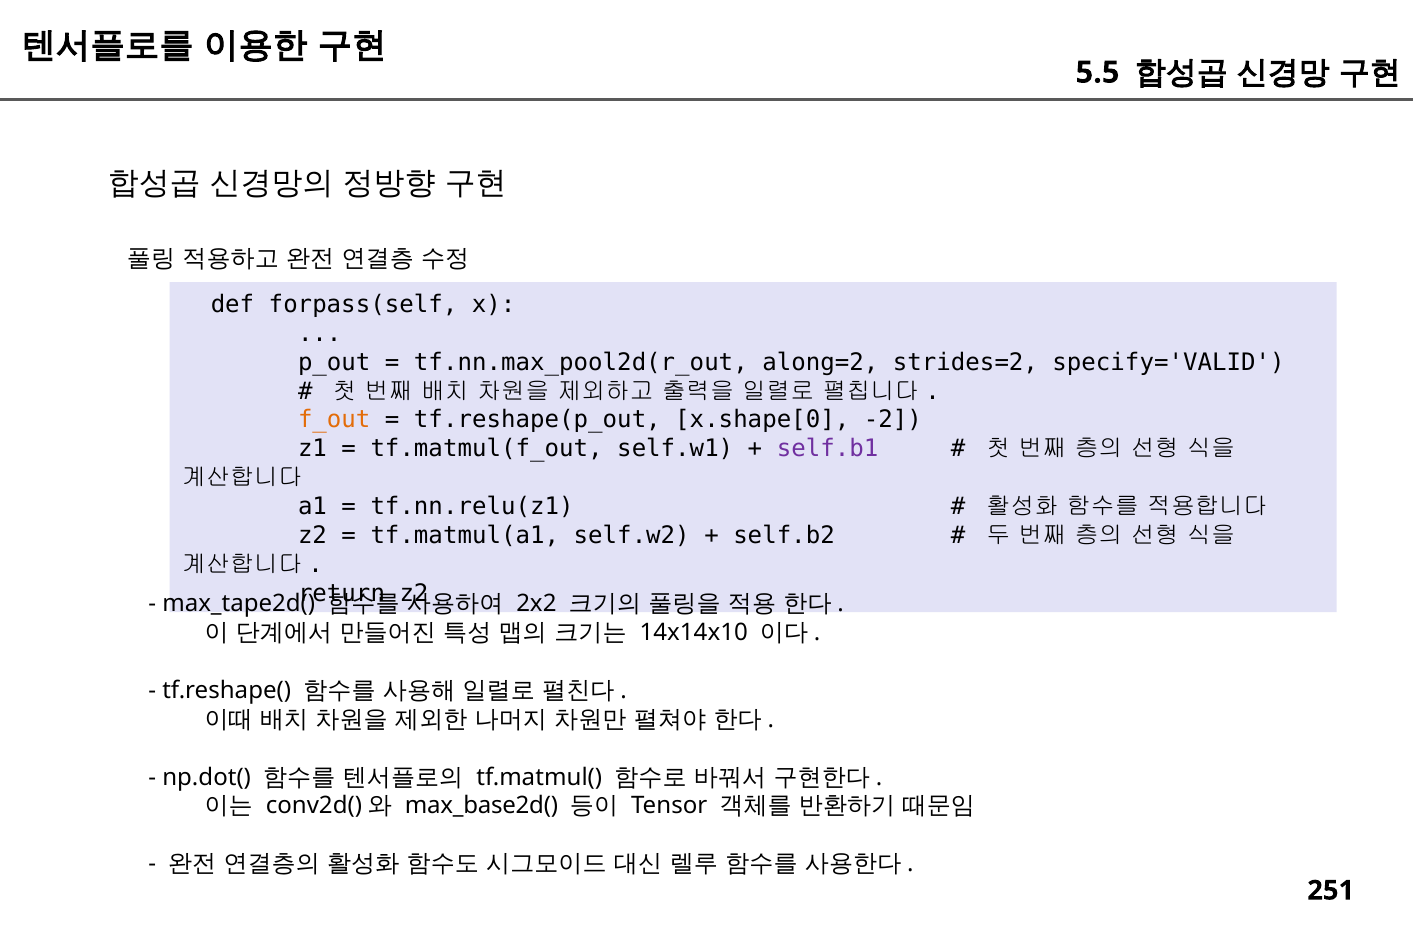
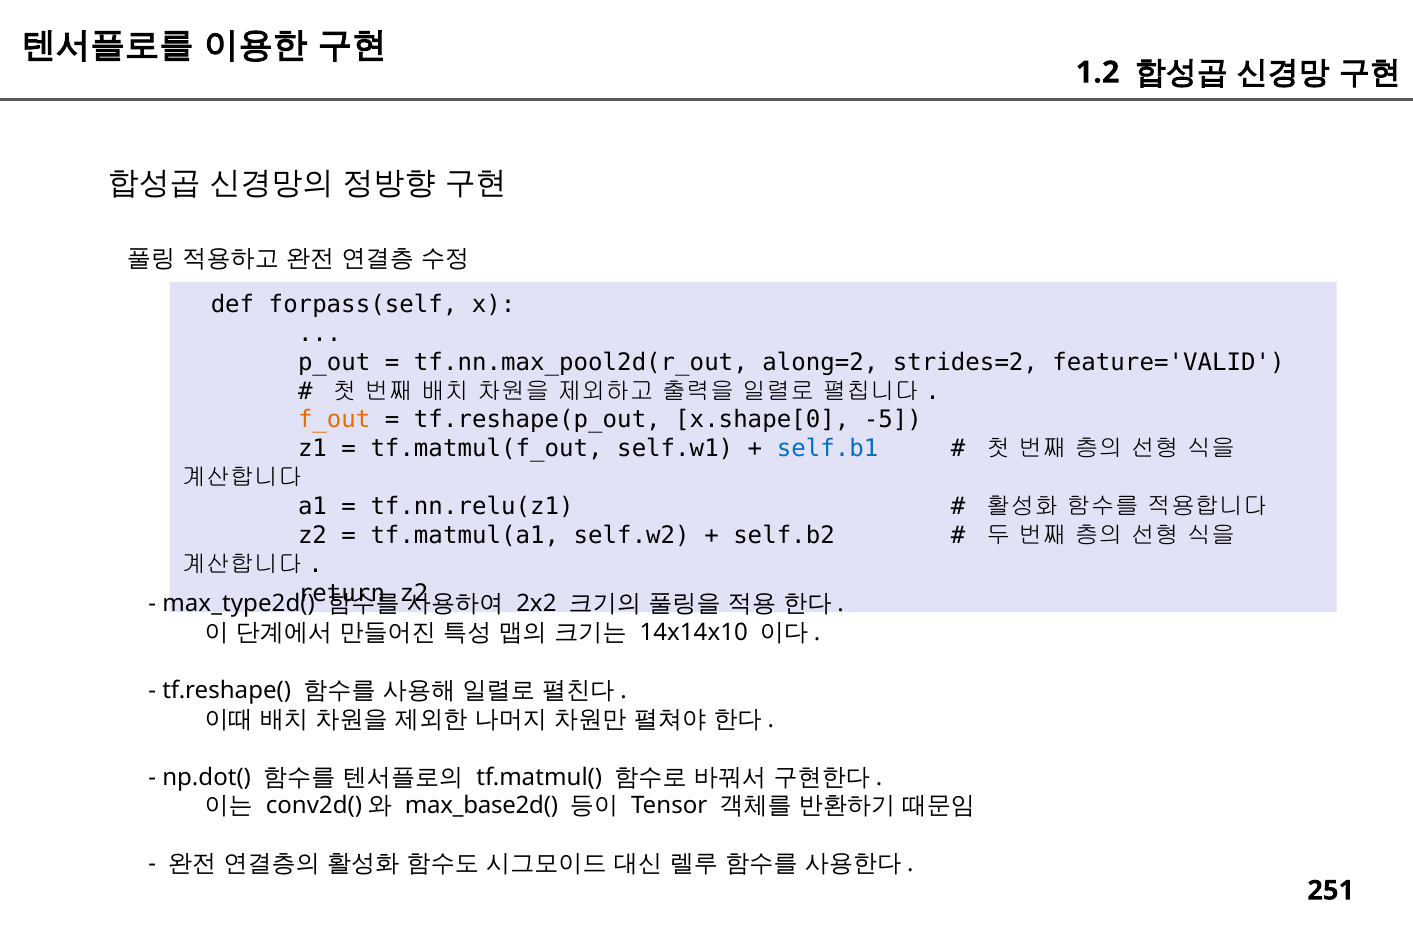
5.5: 5.5 -> 1.2
specify='VALID: specify='VALID -> feature='VALID
-2: -2 -> -5
self.b1 colour: purple -> blue
max_tape2d(: max_tape2d( -> max_type2d(
